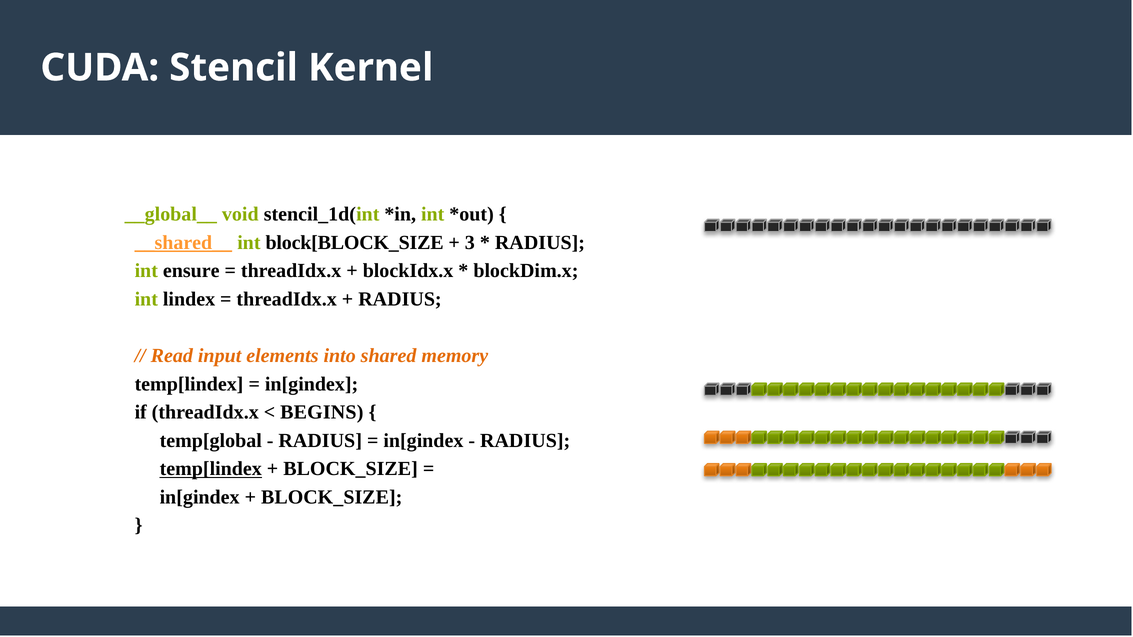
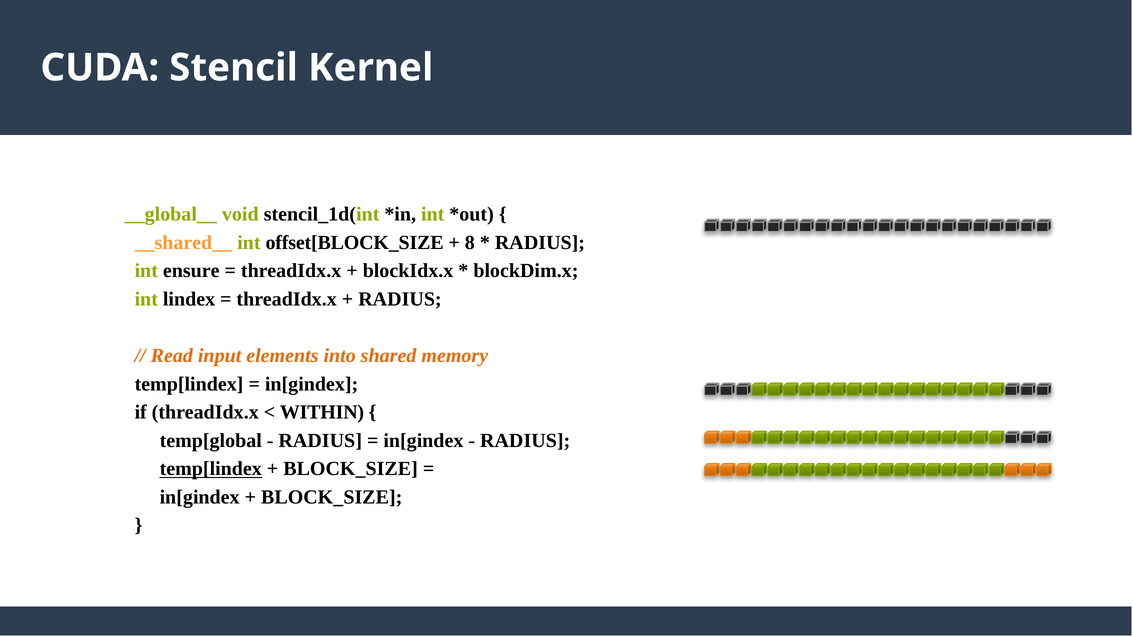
__shared__ underline: present -> none
block[BLOCK_SIZE: block[BLOCK_SIZE -> offset[BLOCK_SIZE
3: 3 -> 8
BEGINS: BEGINS -> WITHIN
